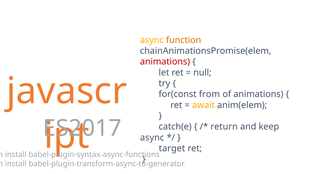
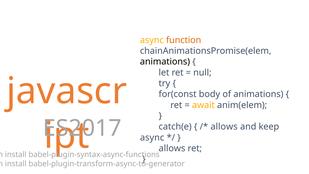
animations at (165, 62) colour: red -> black
from: from -> body
return at (224, 127): return -> allows
target at (172, 148): target -> allows
